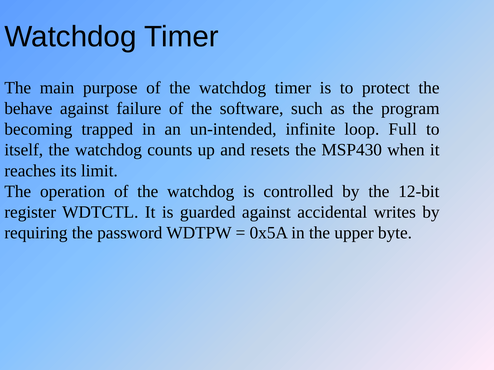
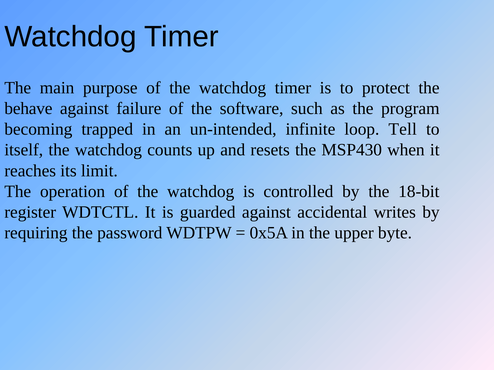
Full: Full -> Tell
12-bit: 12-bit -> 18-bit
